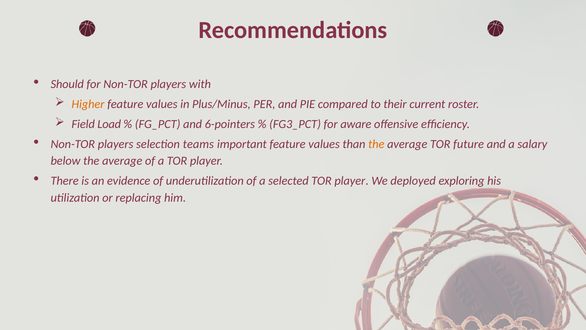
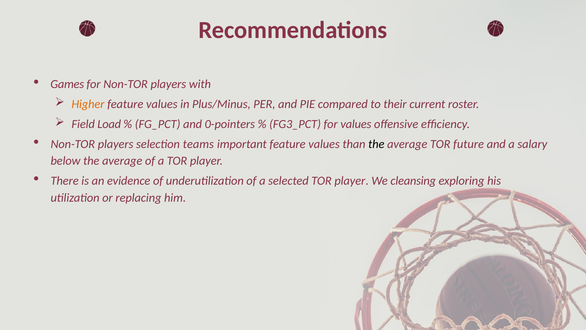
Should: Should -> Games
6-pointers: 6-pointers -> 0-pointers
for aware: aware -> values
the at (376, 144) colour: orange -> black
deployed: deployed -> cleansing
